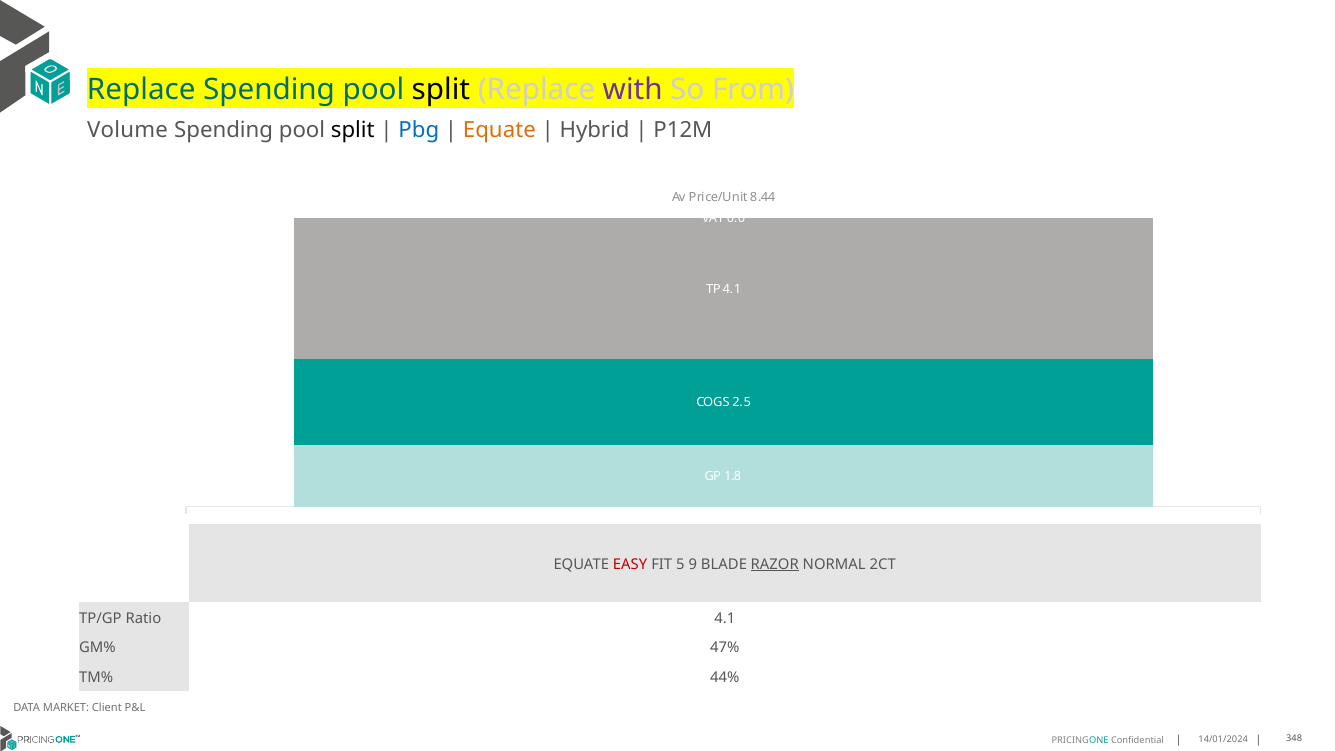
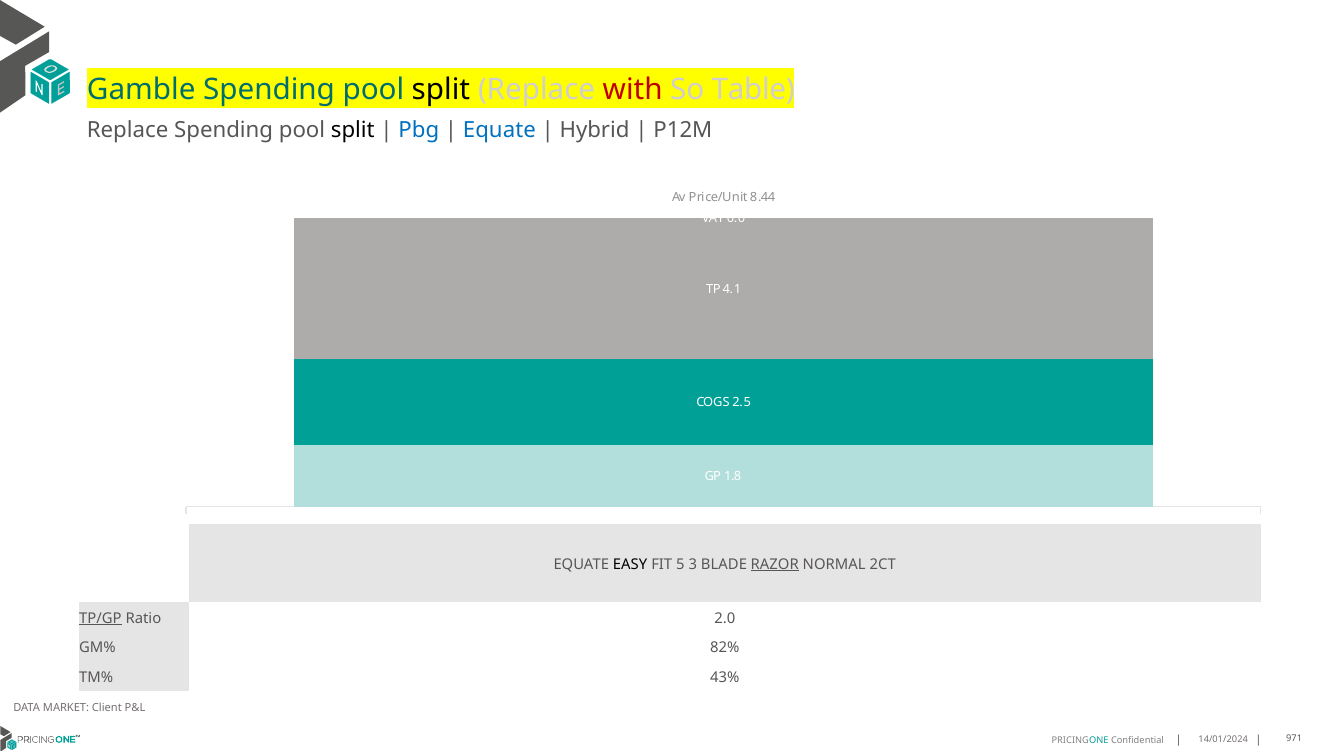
Replace at (141, 90): Replace -> Gamble
with colour: purple -> red
From: From -> Table
Volume at (128, 130): Volume -> Replace
Equate at (499, 130) colour: orange -> blue
EASY colour: red -> black
9: 9 -> 3
TP/GP underline: none -> present
Ratio 4.1: 4.1 -> 2.0
47%: 47% -> 82%
44%: 44% -> 43%
348: 348 -> 971
